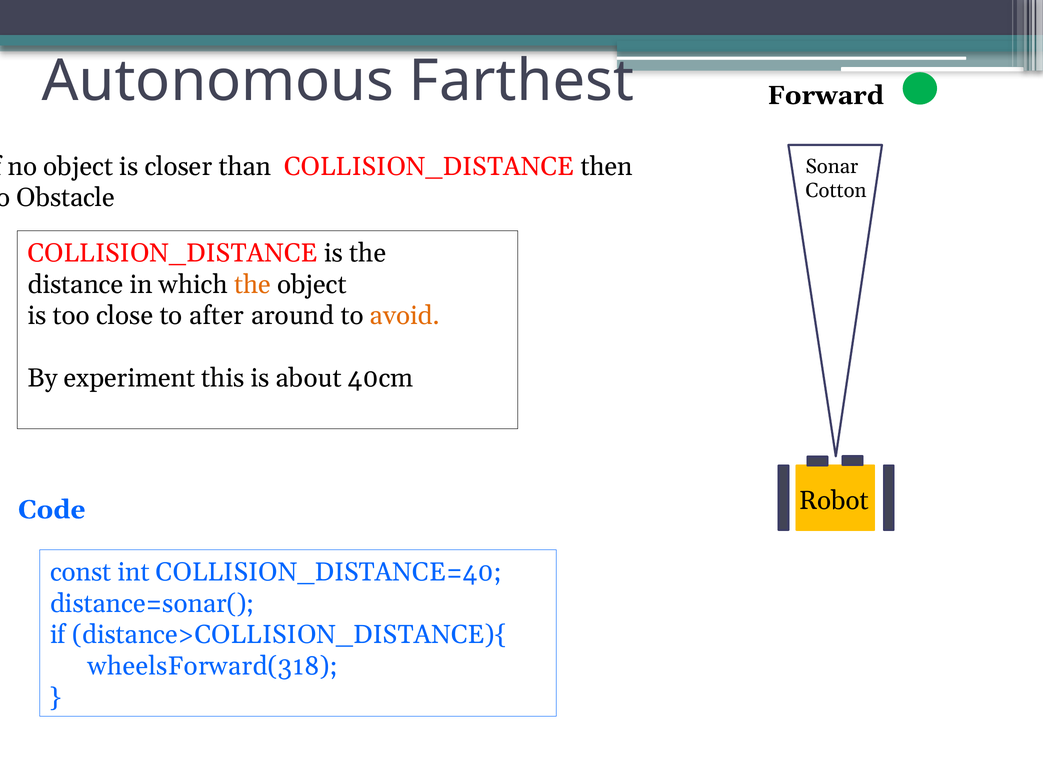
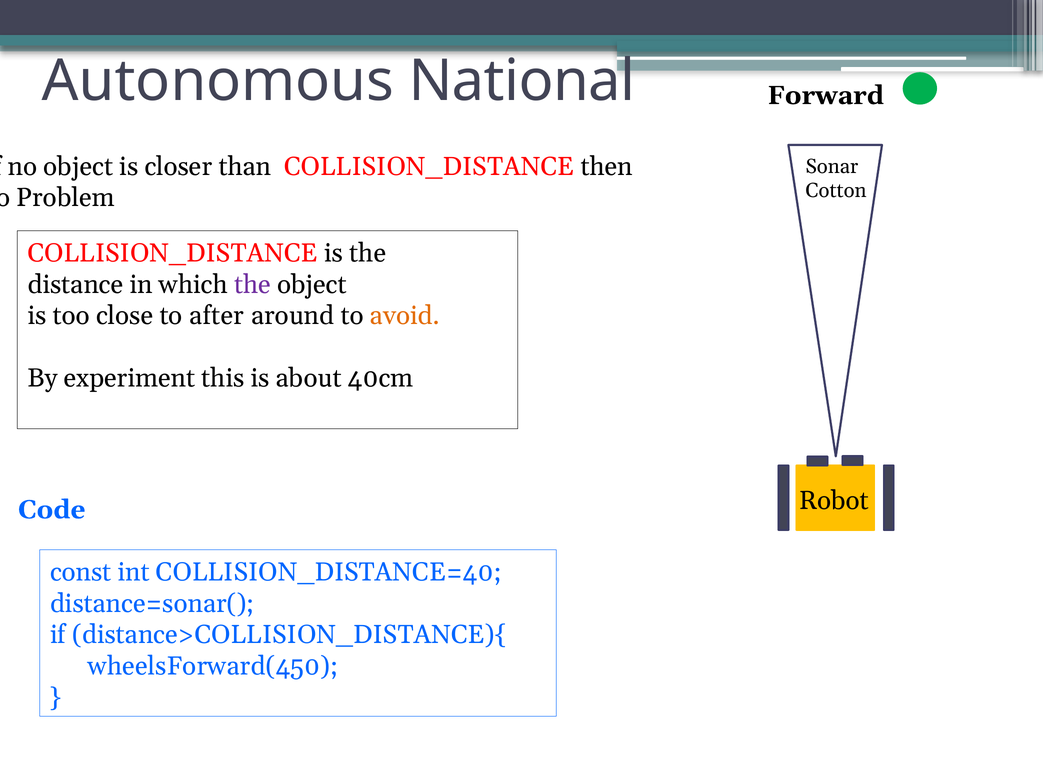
Farthest: Farthest -> National
Obstacle: Obstacle -> Problem
the at (252, 285) colour: orange -> purple
wheelsForward(318: wheelsForward(318 -> wheelsForward(450
